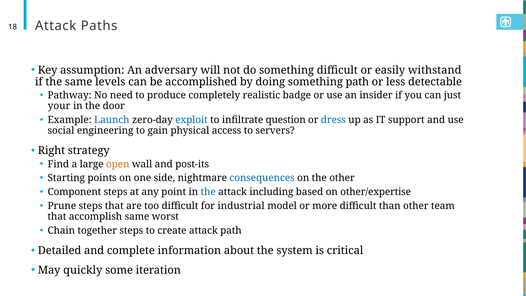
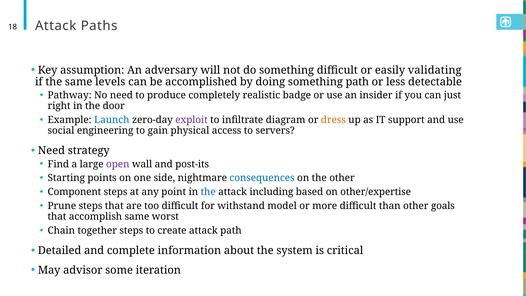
withstand: withstand -> validating
your: your -> right
exploit colour: blue -> purple
question: question -> diagram
dress colour: blue -> orange
Right at (51, 151): Right -> Need
open colour: orange -> purple
industrial: industrial -> withstand
team: team -> goals
quickly: quickly -> advisor
